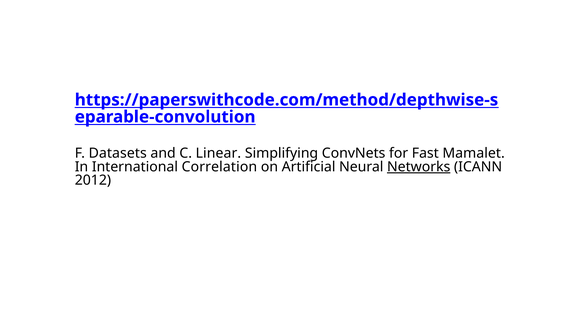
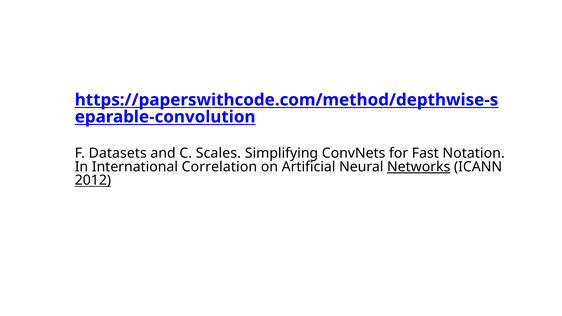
Linear: Linear -> Scales
Mamalet: Mamalet -> Notation
2012 underline: none -> present
